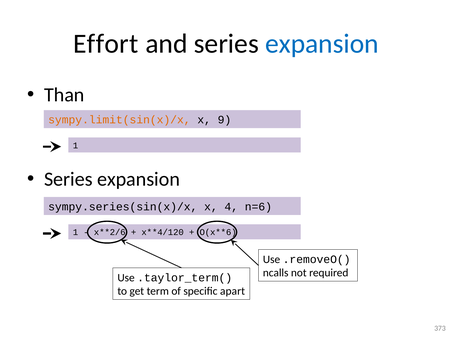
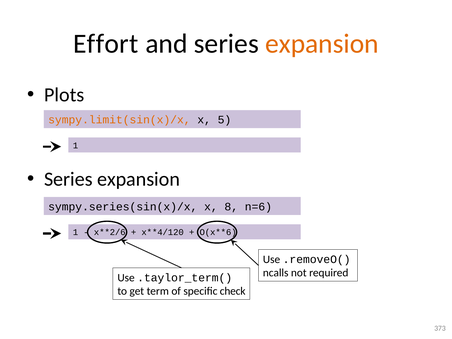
expansion at (322, 44) colour: blue -> orange
Than: Than -> Plots
9: 9 -> 5
4: 4 -> 8
apart: apart -> check
